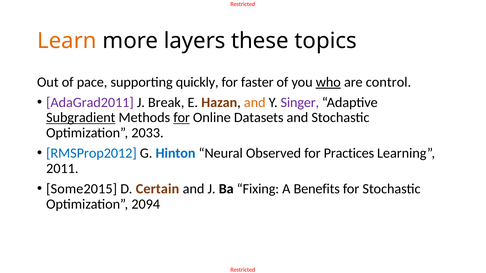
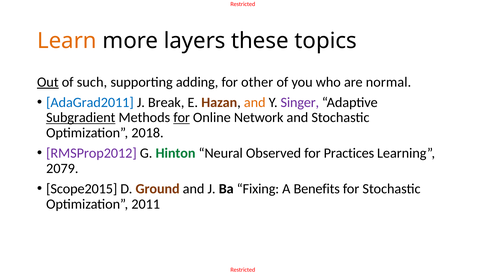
Out underline: none -> present
pace: pace -> such
quickly: quickly -> adding
faster: faster -> other
who underline: present -> none
control: control -> normal
AdaGrad2011 colour: purple -> blue
Datasets: Datasets -> Network
2033: 2033 -> 2018
RMSProp2012 colour: blue -> purple
Hinton colour: blue -> green
2011: 2011 -> 2079
Some2015: Some2015 -> Scope2015
Certain: Certain -> Ground
2094: 2094 -> 2011
